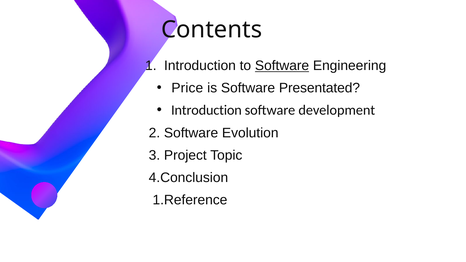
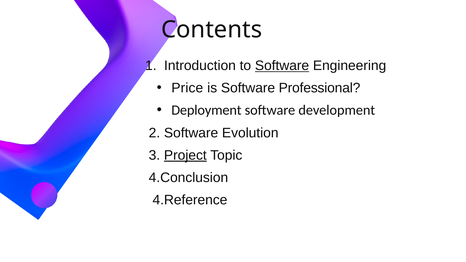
Presentated: Presentated -> Professional
Introduction at (206, 110): Introduction -> Deployment
Project underline: none -> present
1.Reference: 1.Reference -> 4.Reference
